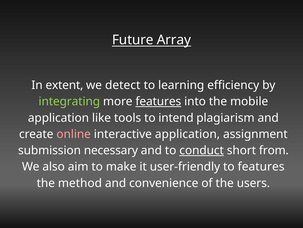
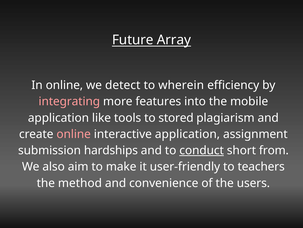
In extent: extent -> online
learning: learning -> wherein
integrating colour: light green -> pink
features at (158, 101) underline: present -> none
intend: intend -> stored
necessary: necessary -> hardships
to features: features -> teachers
